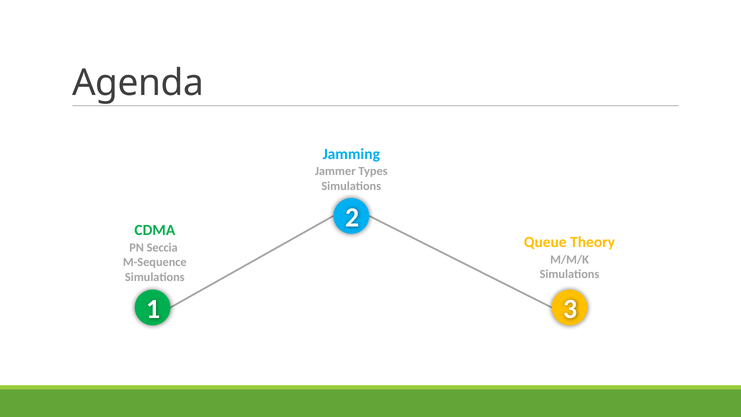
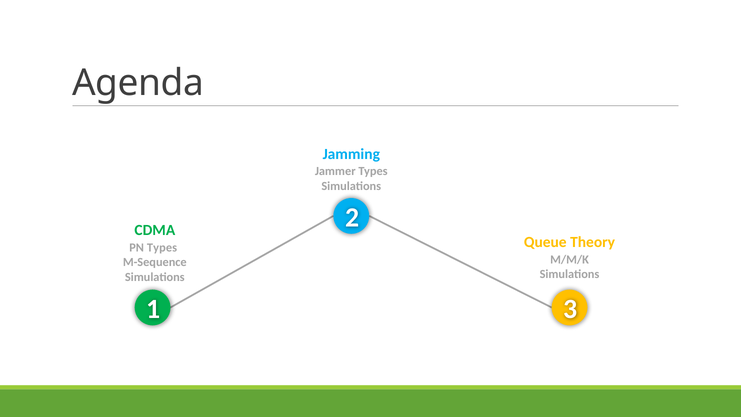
PN Seccia: Seccia -> Types
